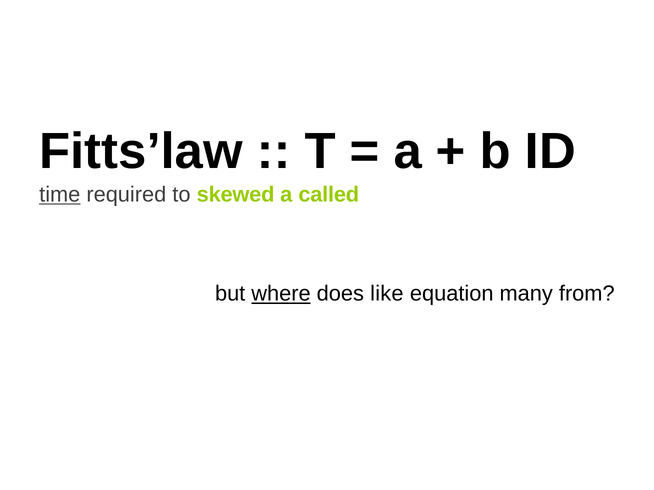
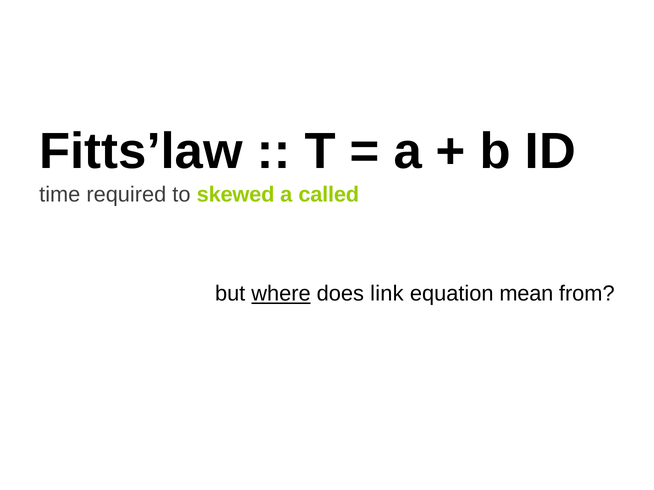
time underline: present -> none
like: like -> link
many: many -> mean
